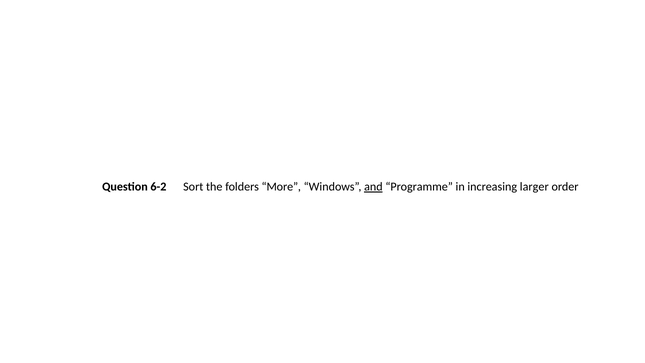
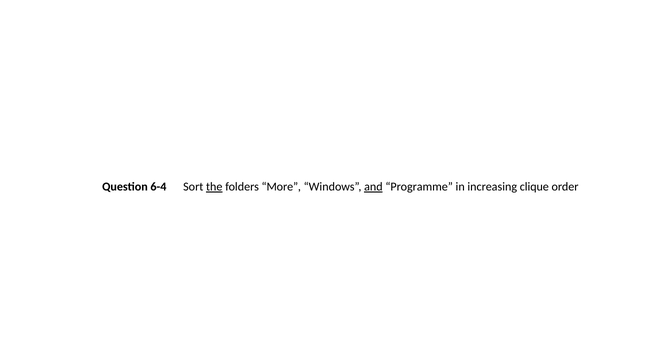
6-2: 6-2 -> 6-4
the underline: none -> present
larger: larger -> clique
